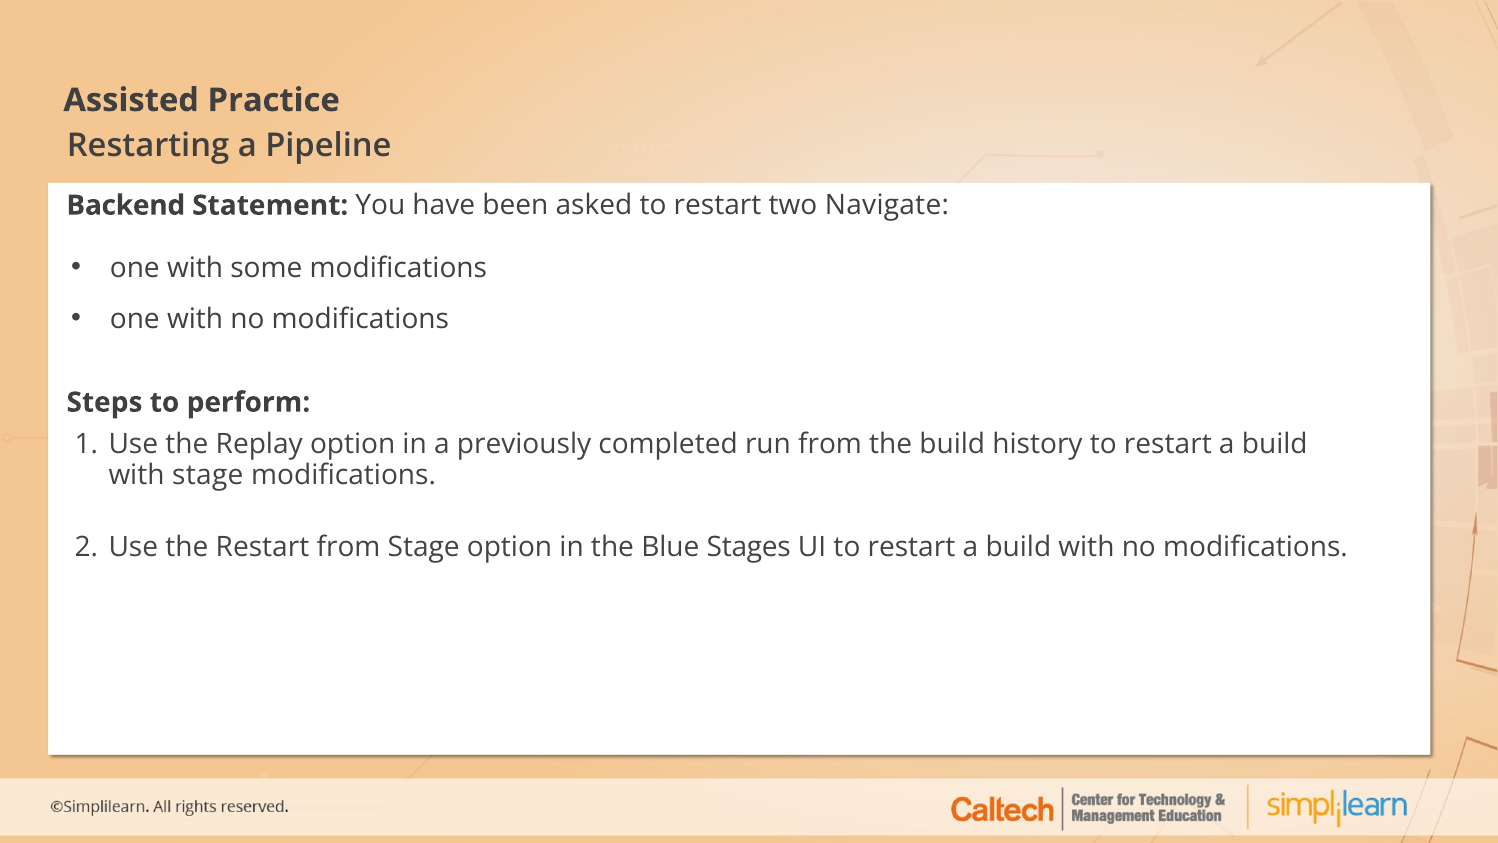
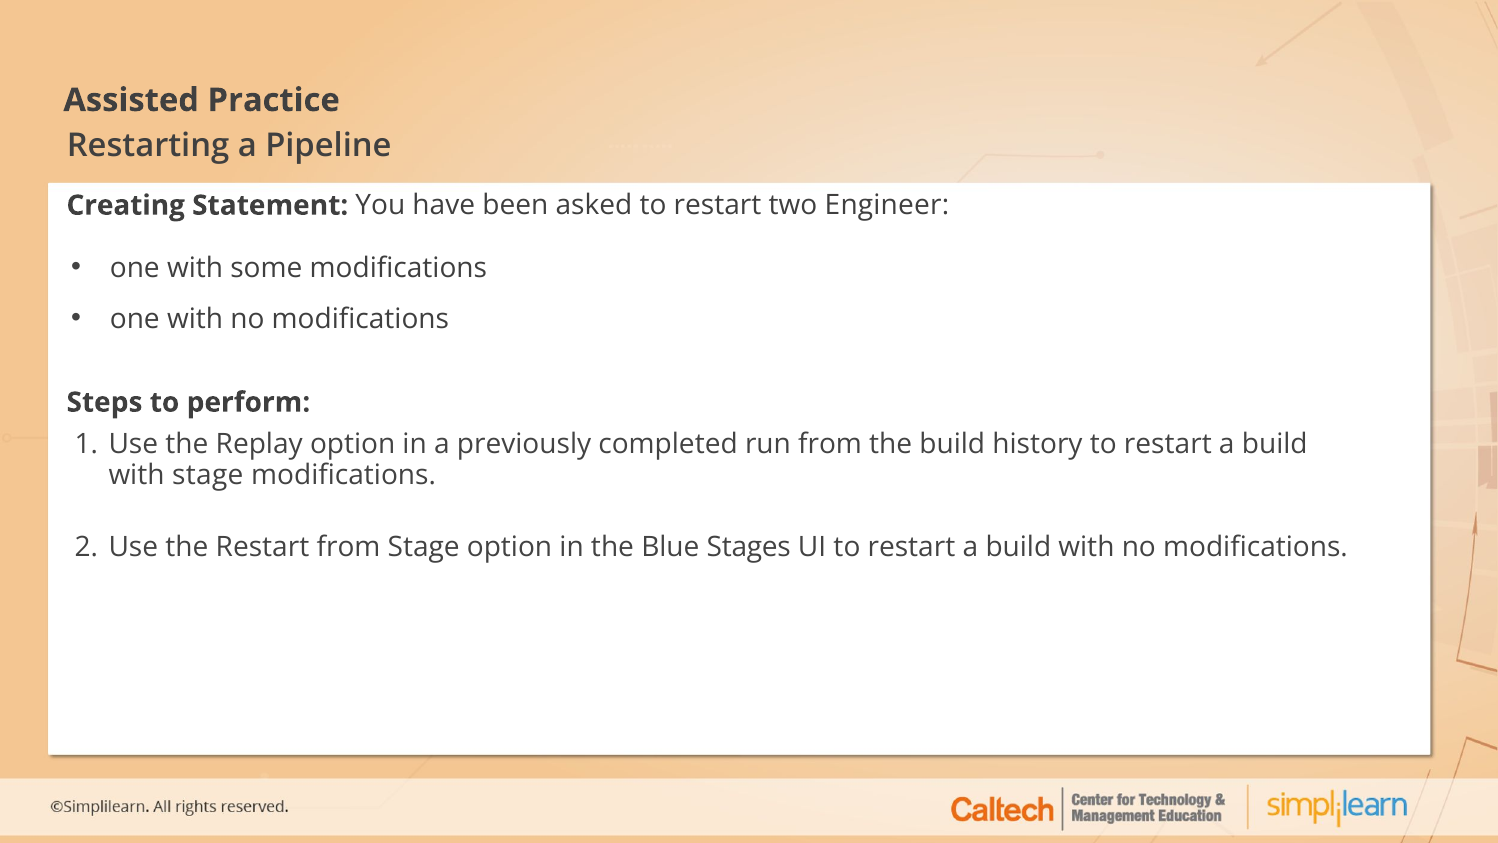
Backend: Backend -> Creating
Navigate: Navigate -> Engineer
